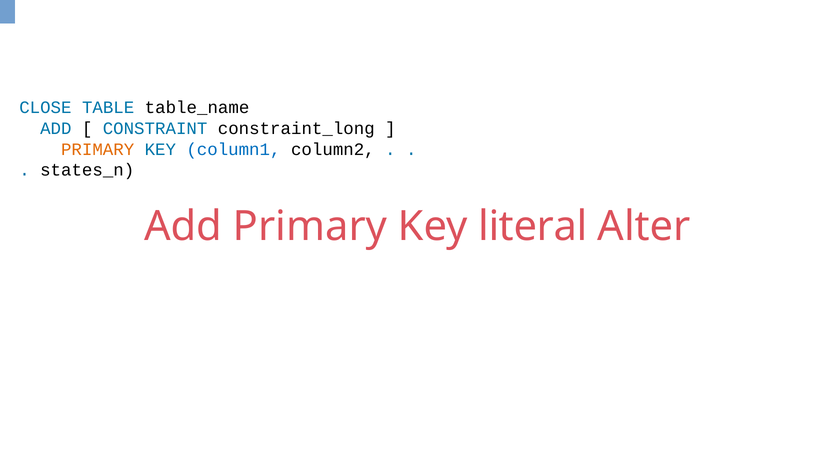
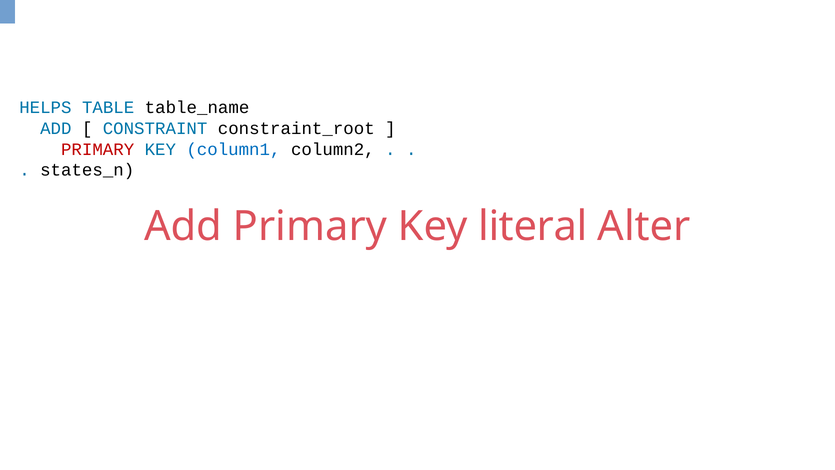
CLOSE: CLOSE -> HELPS
constraint_long: constraint_long -> constraint_root
PRIMARY at (98, 149) colour: orange -> red
